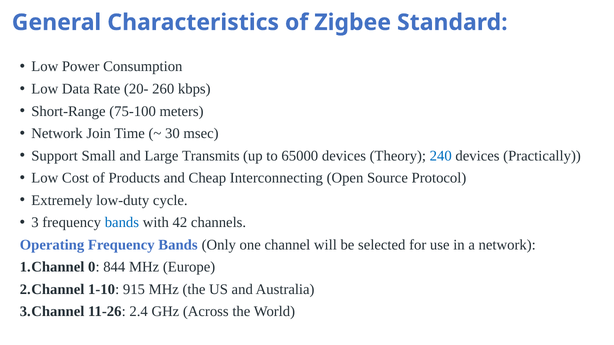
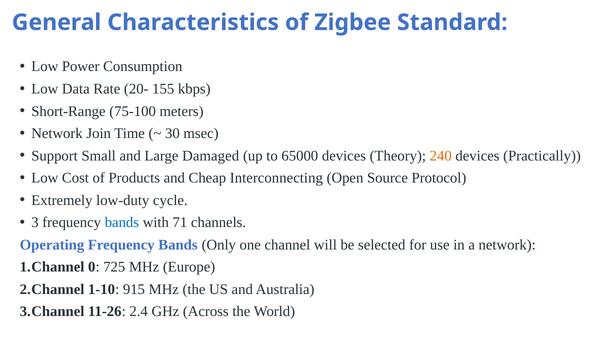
260: 260 -> 155
Transmits: Transmits -> Damaged
240 colour: blue -> orange
42: 42 -> 71
844: 844 -> 725
